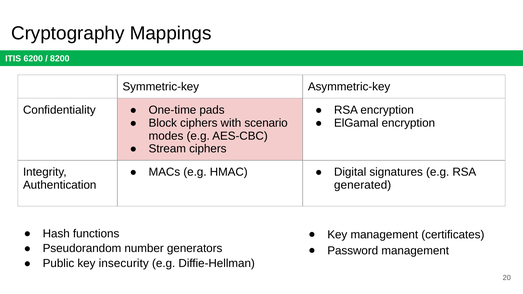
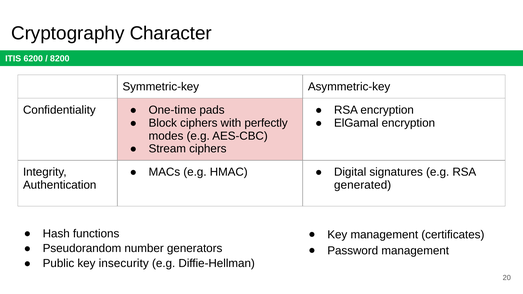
Mappings: Mappings -> Character
scenario: scenario -> perfectly
